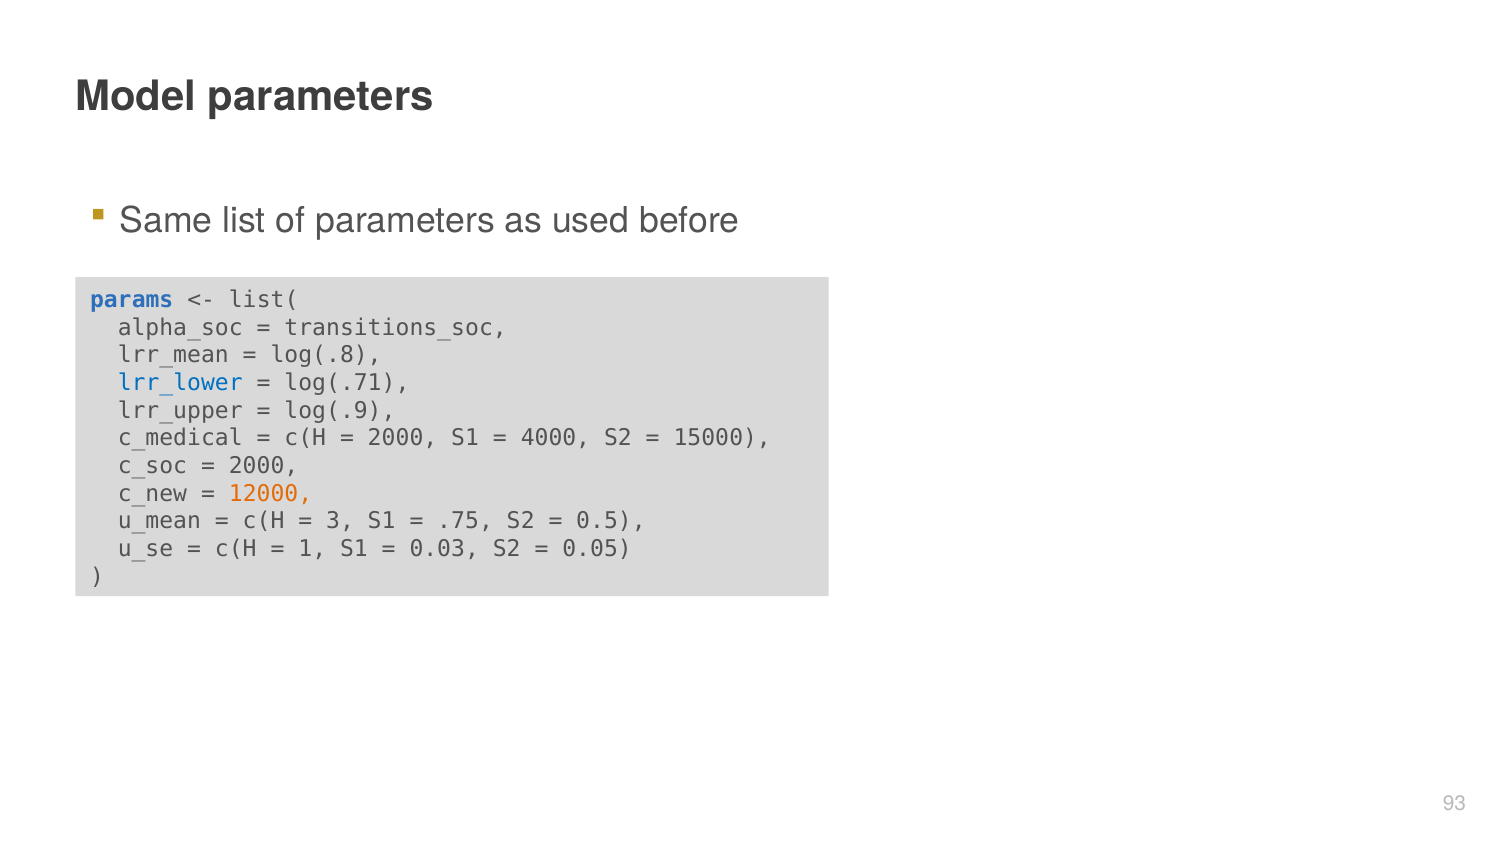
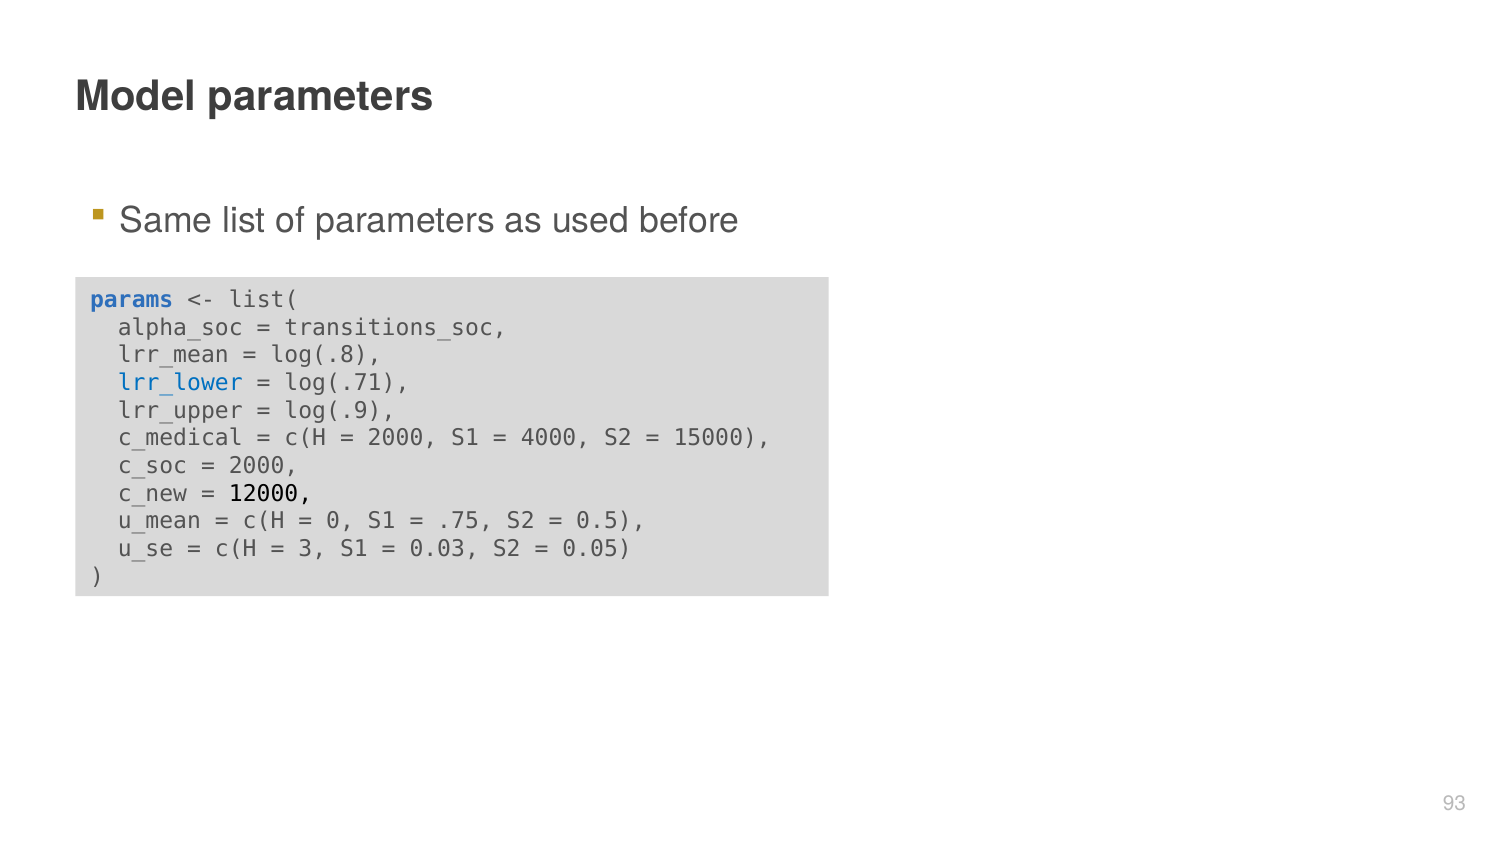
12000 colour: orange -> black
3: 3 -> 0
1: 1 -> 3
